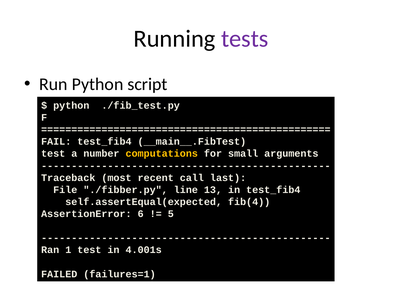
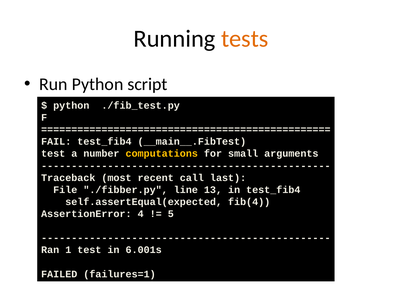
tests colour: purple -> orange
6: 6 -> 4
4.001s: 4.001s -> 6.001s
